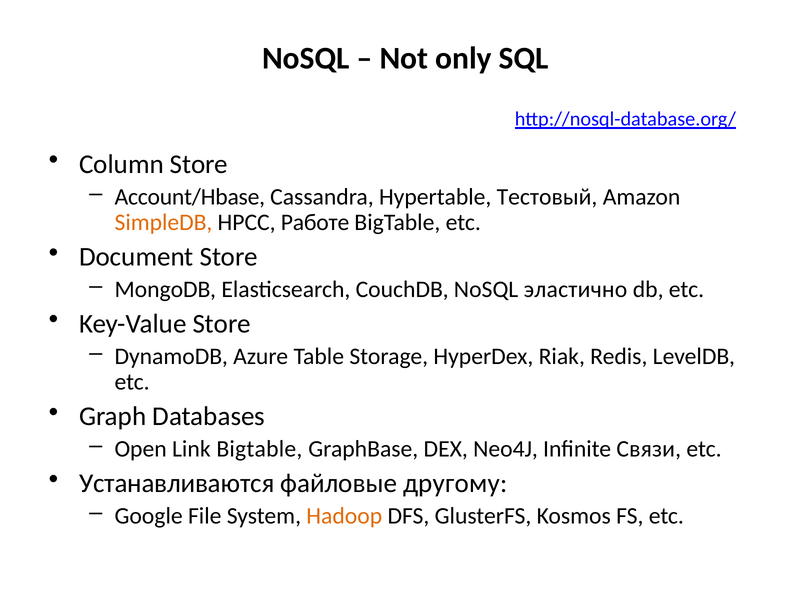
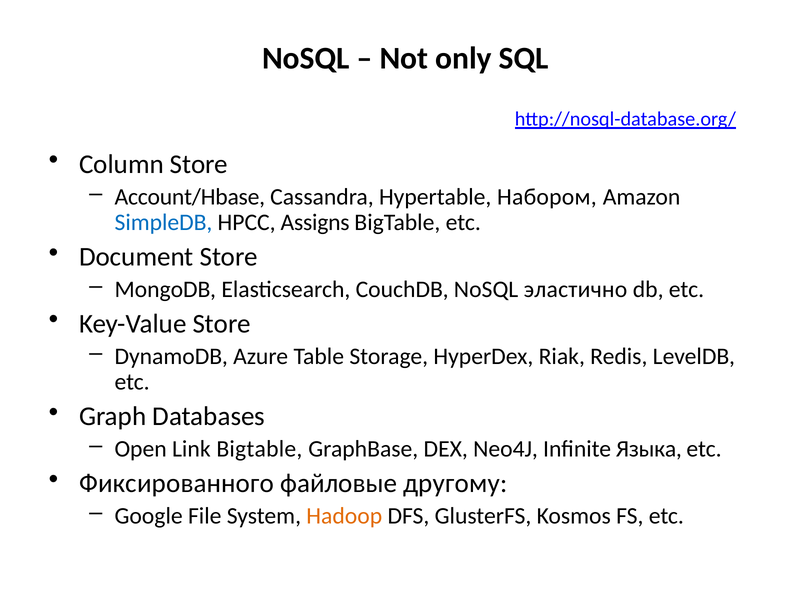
Тестовый: Тестовый -> Набором
SimpleDB colour: orange -> blue
Работе: Работе -> Assigns
Связи: Связи -> Языка
Устанавливаются: Устанавливаются -> Фиксированного
